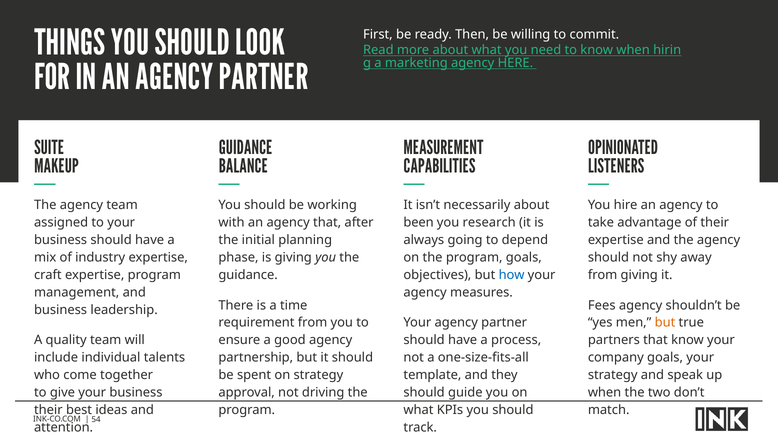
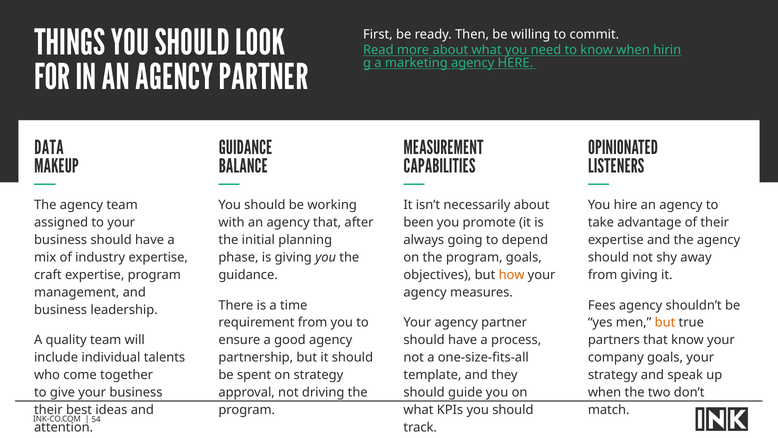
SUITE: SUITE -> DATA
research: research -> promote
how colour: blue -> orange
